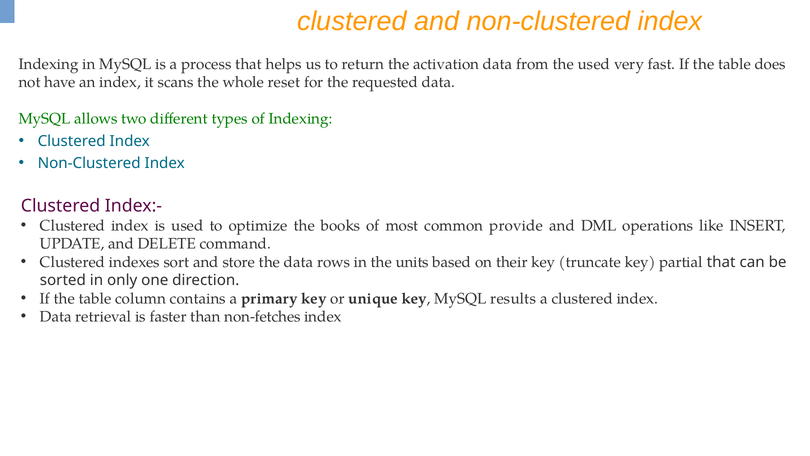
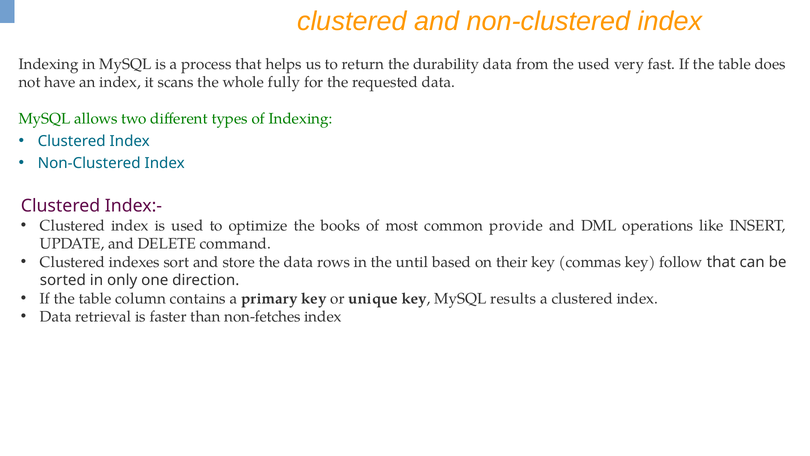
activation: activation -> durability
reset: reset -> fully
units: units -> until
truncate: truncate -> commas
partial: partial -> follow
